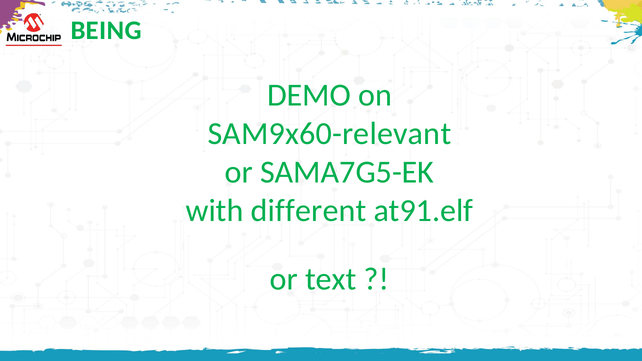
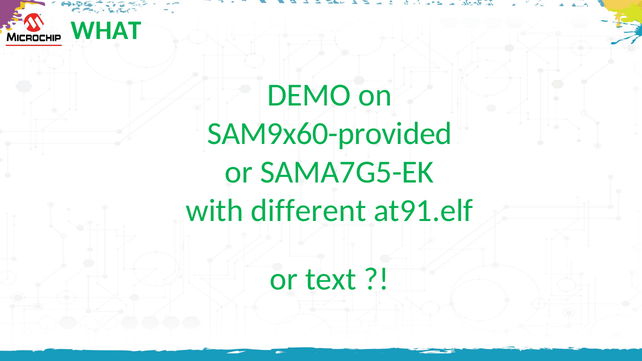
BEING: BEING -> WHAT
SAM9x60-relevant: SAM9x60-relevant -> SAM9x60-provided
